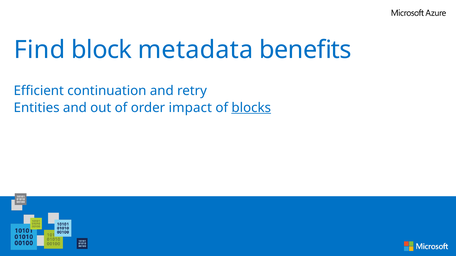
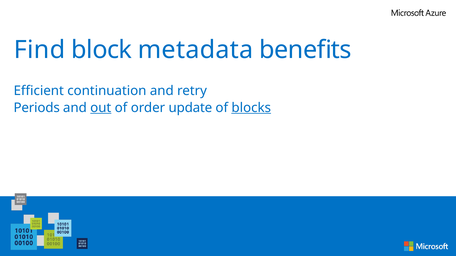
Entities: Entities -> Periods
out underline: none -> present
impact: impact -> update
